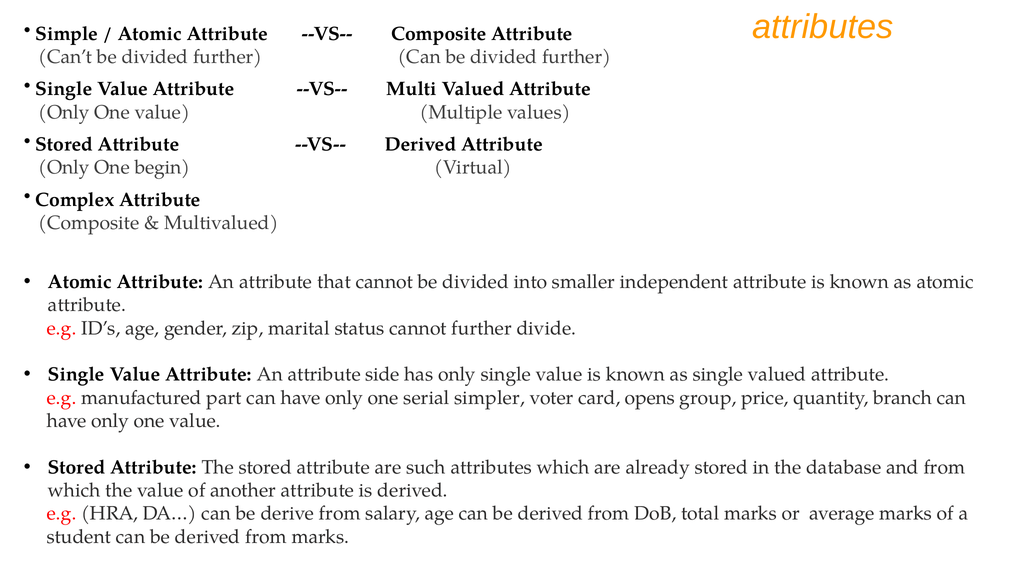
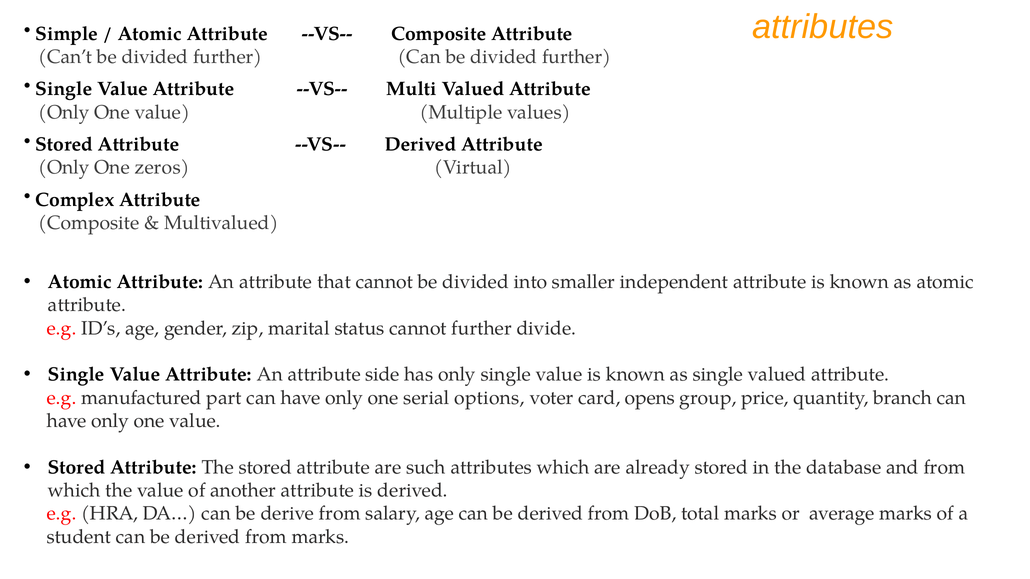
begin: begin -> zeros
simpler: simpler -> options
